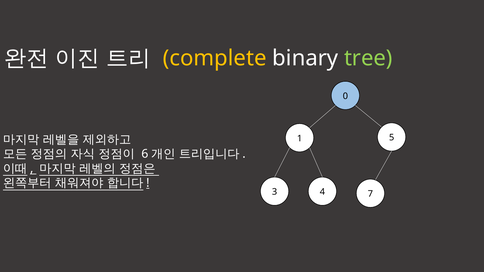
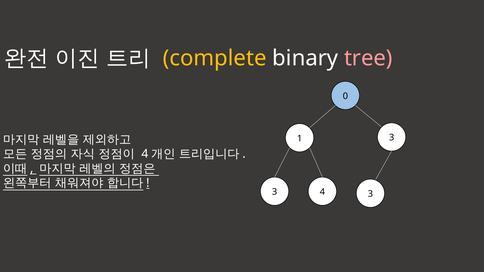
tree colour: light green -> pink
1 5: 5 -> 3
6 at (145, 154): 6 -> 4
4 7: 7 -> 3
